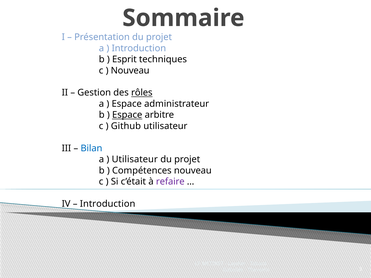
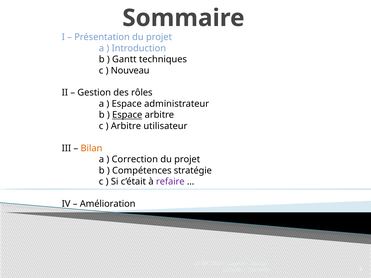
Esprit: Esprit -> Gantt
rôles underline: present -> none
Github at (126, 126): Github -> Arbitre
Bilan colour: blue -> orange
Utilisateur at (135, 160): Utilisateur -> Correction
Compétences nouveau: nouveau -> stratégie
Introduction at (108, 204): Introduction -> Amélioration
